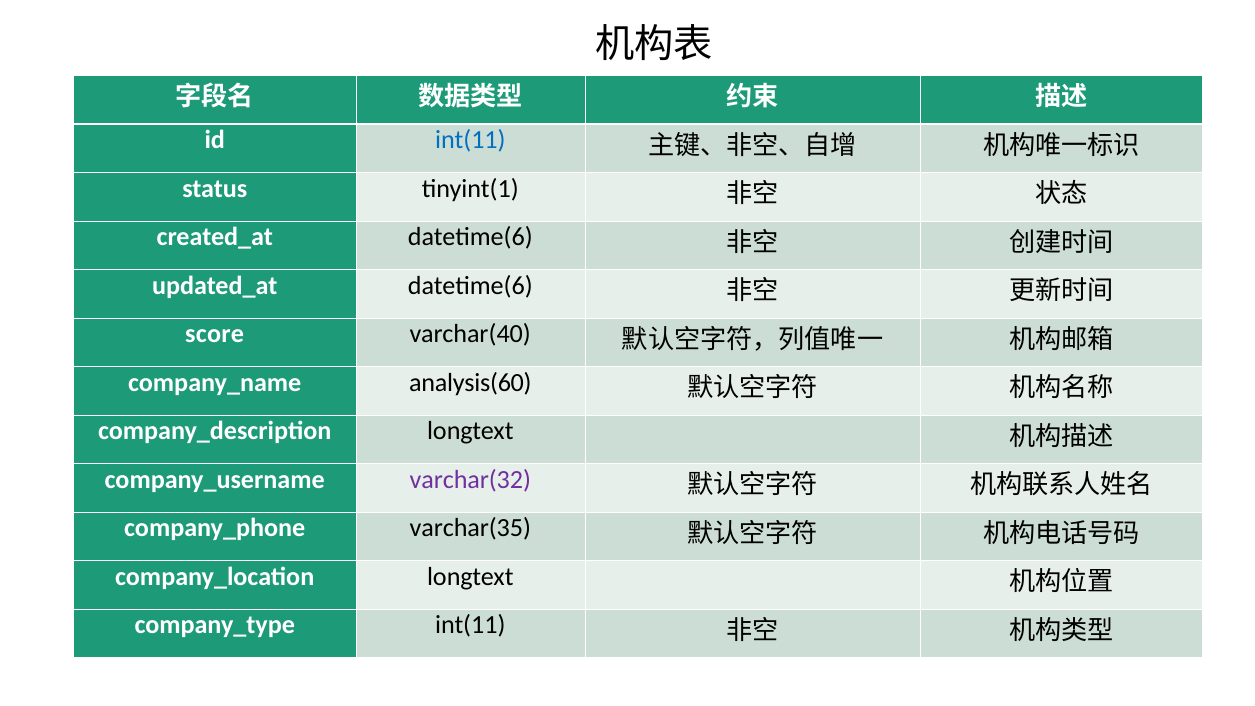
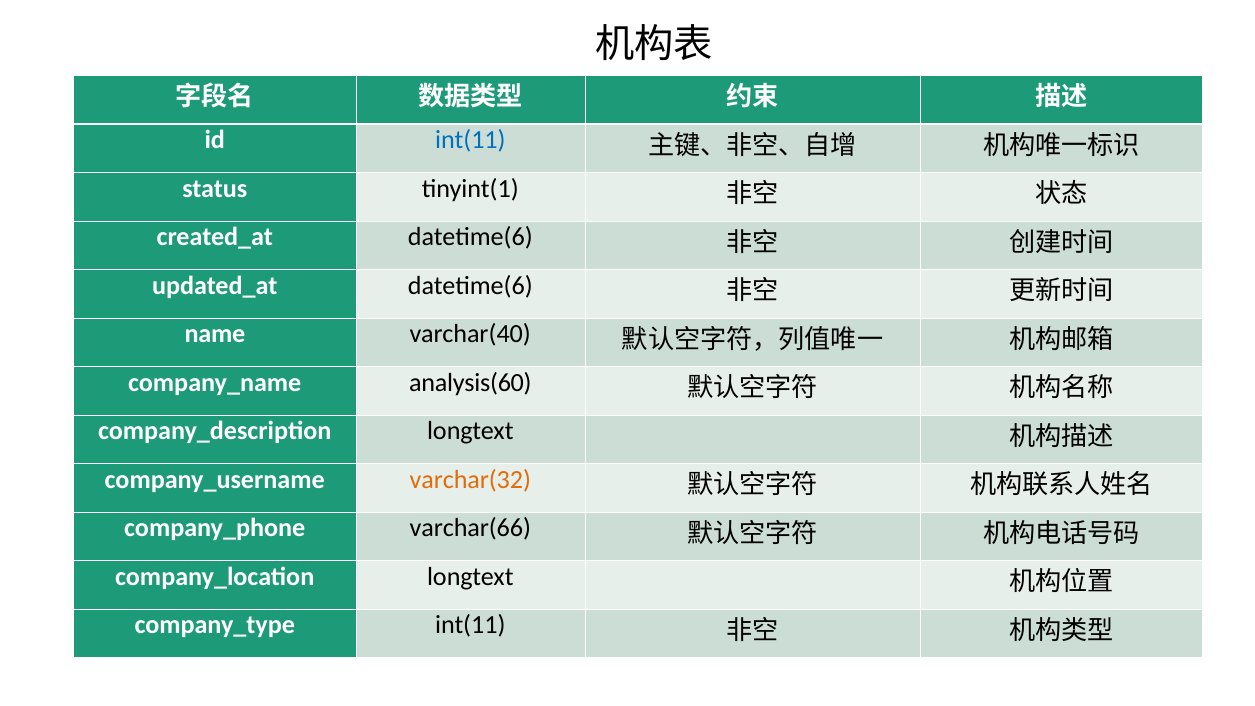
score: score -> name
varchar(32 colour: purple -> orange
varchar(35: varchar(35 -> varchar(66
